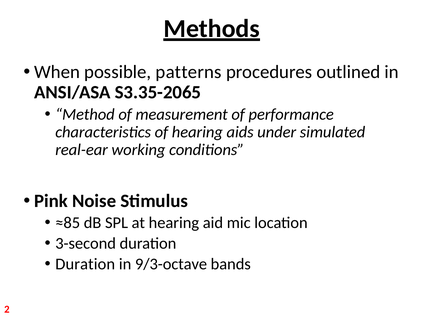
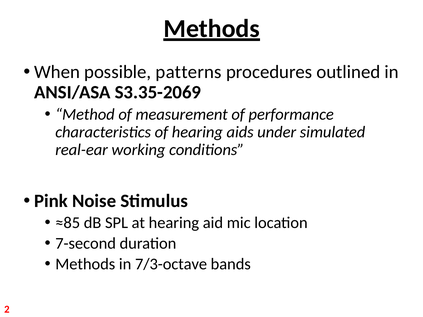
S3.35-2065: S3.35-2065 -> S3.35-2069
3-second: 3-second -> 7-second
Duration at (85, 264): Duration -> Methods
9/3-octave: 9/3-octave -> 7/3-octave
